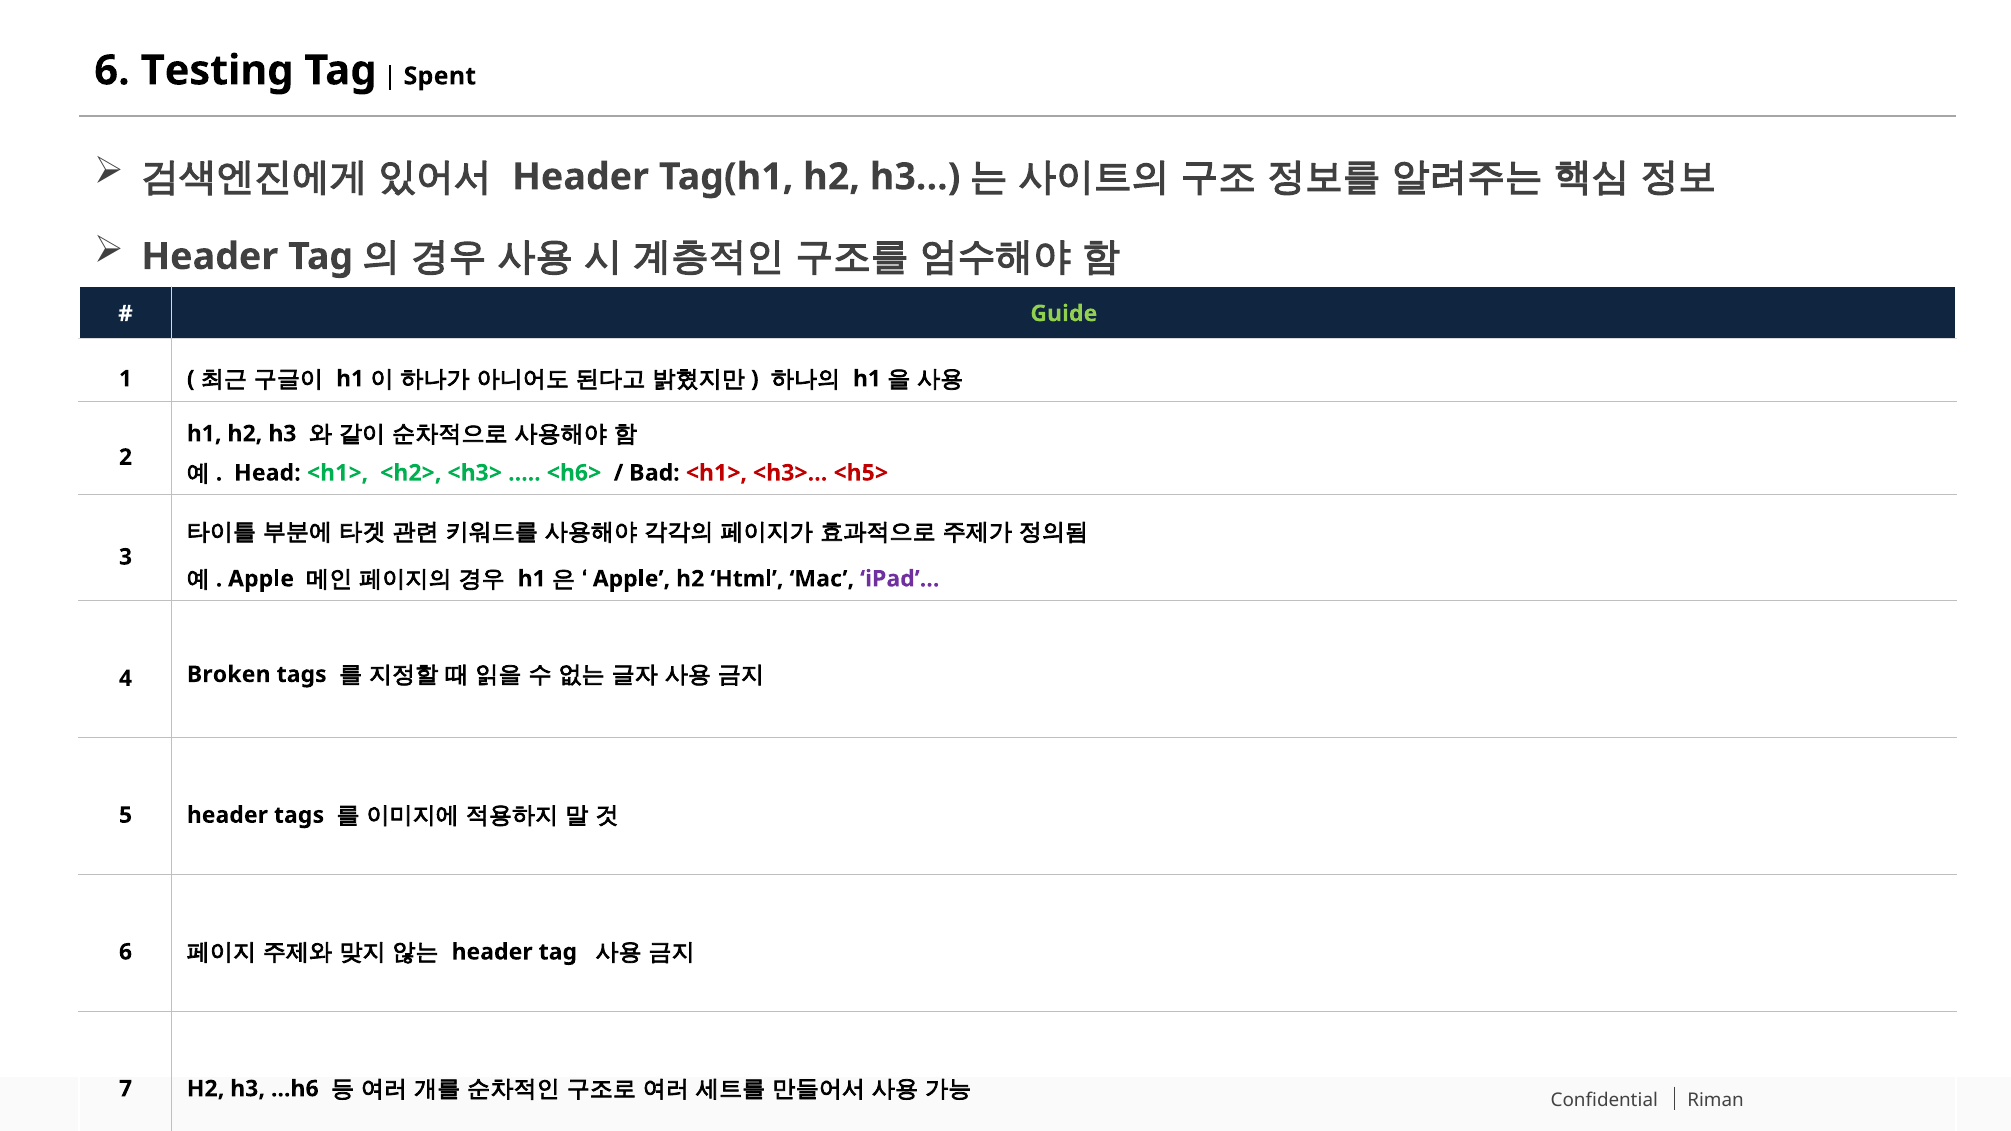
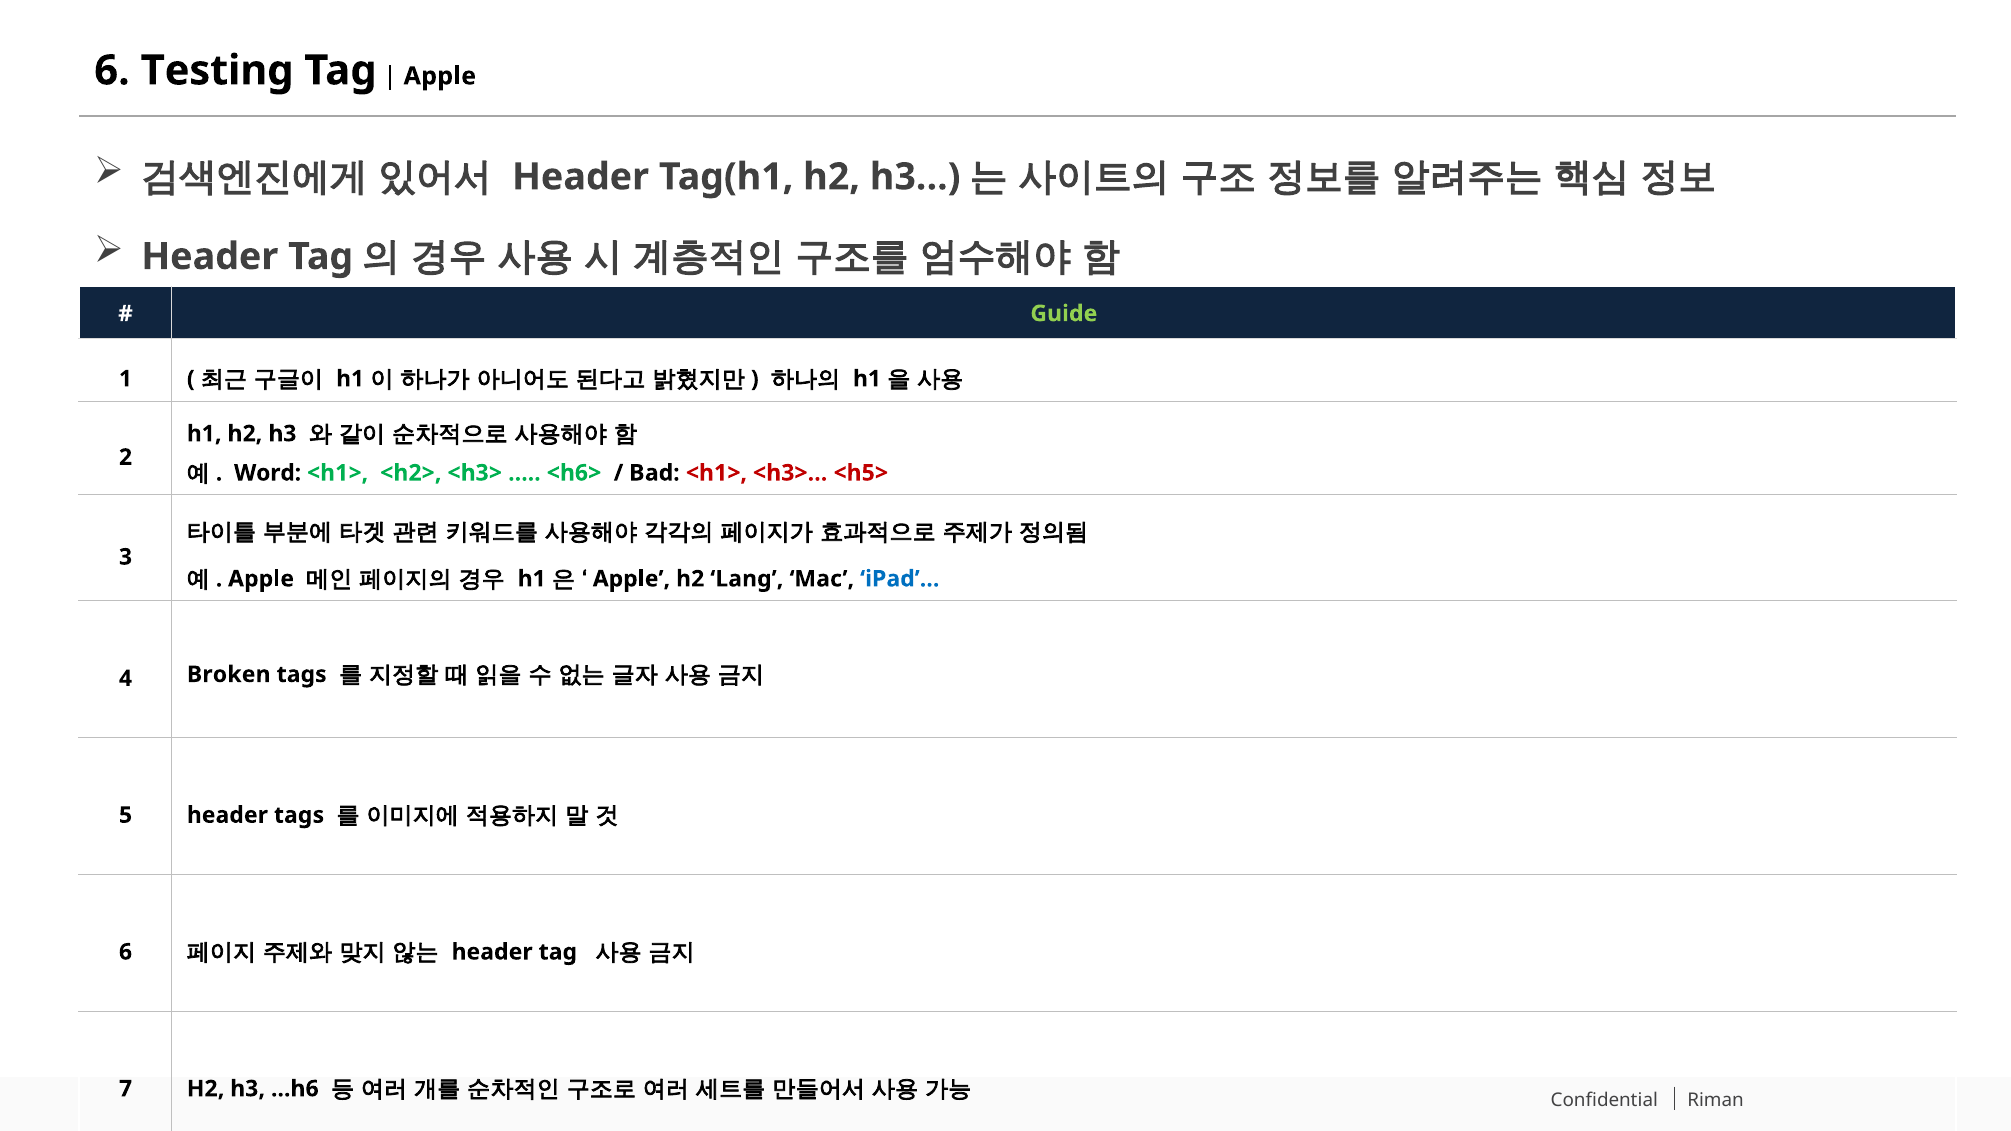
Spent at (440, 76): Spent -> Apple
Head: Head -> Word
Html: Html -> Lang
iPad’… colour: purple -> blue
